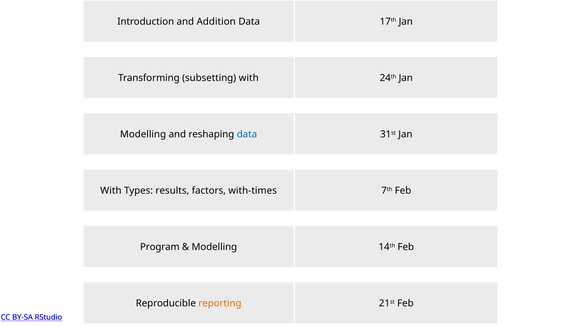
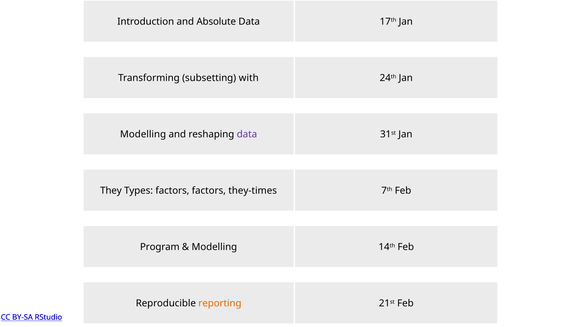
Addition: Addition -> Absolute
data at (247, 134) colour: blue -> purple
With at (111, 191): With -> They
Types results: results -> factors
with-times: with-times -> they-times
